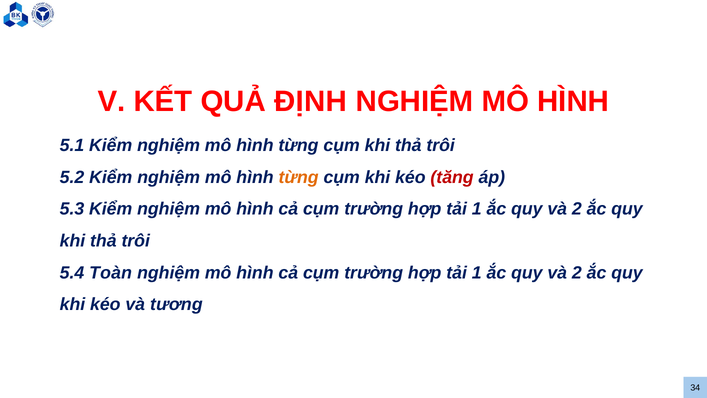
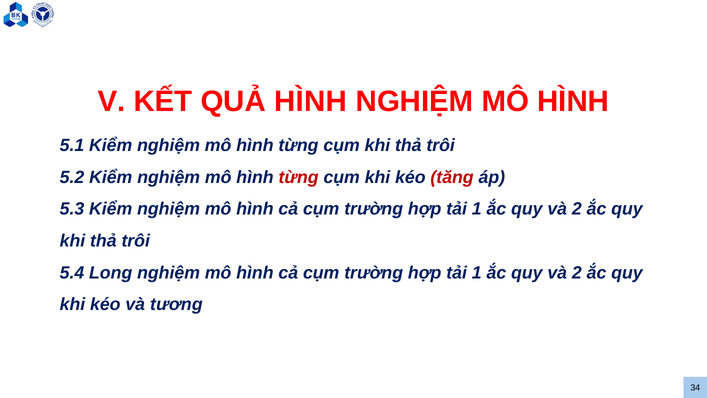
QUẢ ĐỊNH: ĐỊNH -> HÌNH
từng at (299, 177) colour: orange -> red
Toàn: Toàn -> Long
